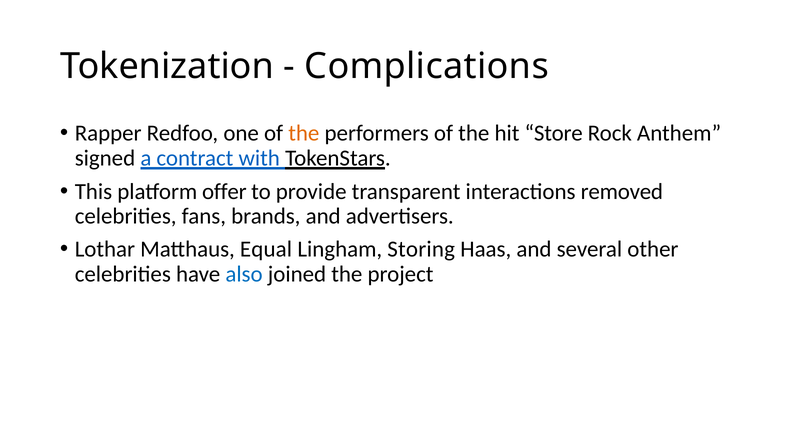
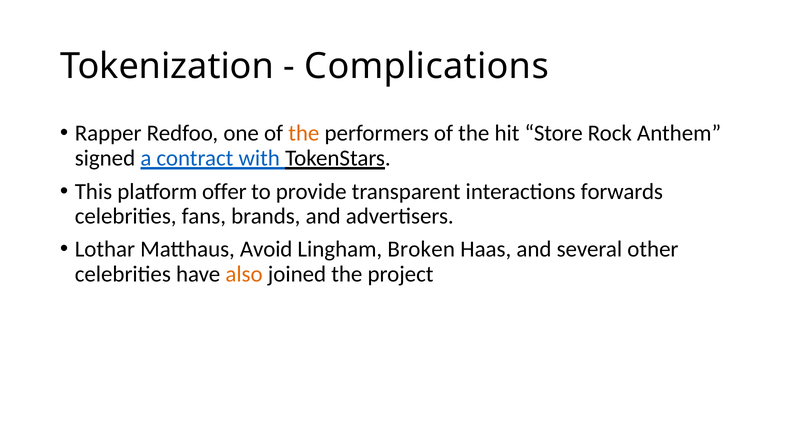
removed: removed -> forwards
Equal: Equal -> Avoid
Storing: Storing -> Broken
also colour: blue -> orange
